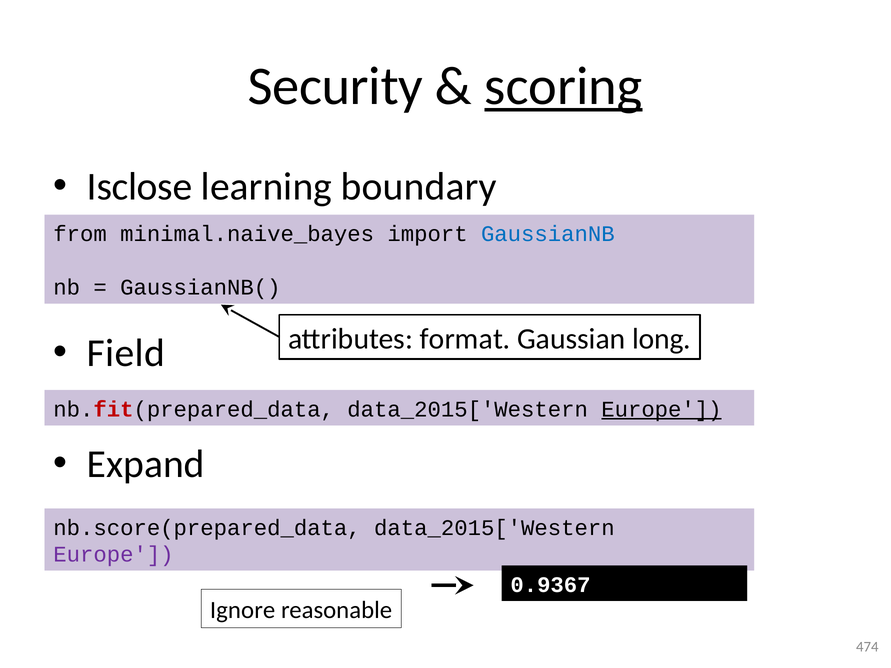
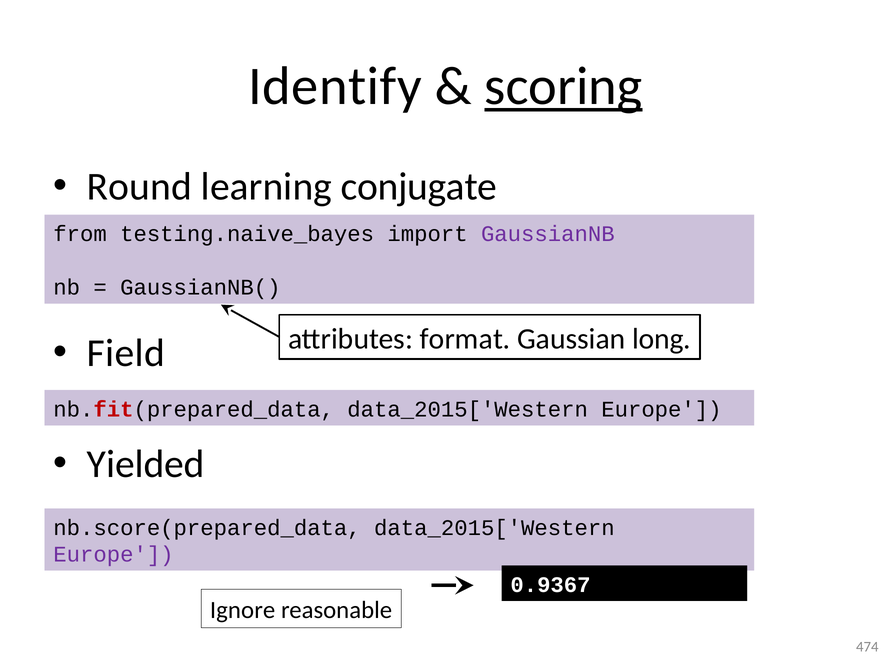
Security: Security -> Identify
Isclose: Isclose -> Round
boundary: boundary -> conjugate
minimal.naive_bayes: minimal.naive_bayes -> testing.naive_bayes
GaussianNB colour: blue -> purple
Europe at (661, 409) underline: present -> none
Expand: Expand -> Yielded
